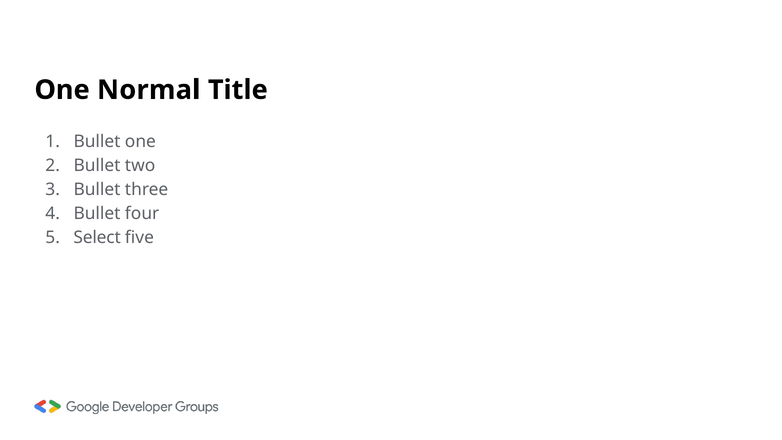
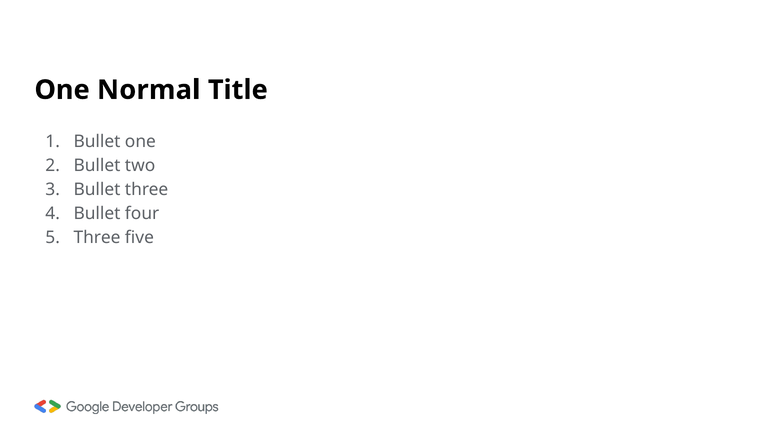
Select at (97, 237): Select -> Three
